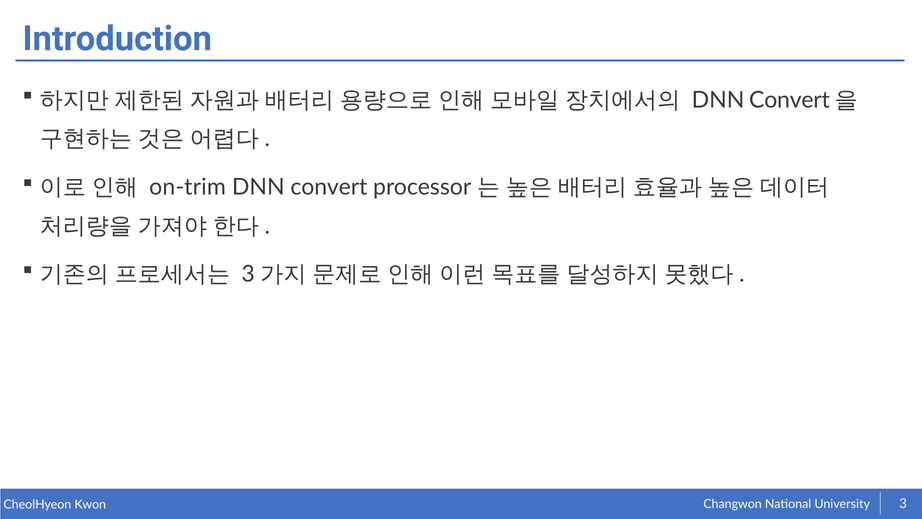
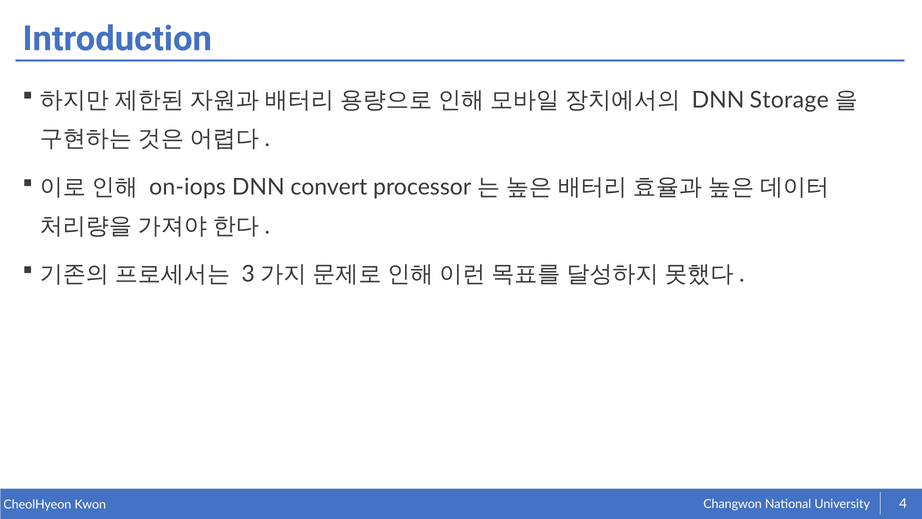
Convert at (789, 100): Convert -> Storage
on-trim: on-trim -> on-iops
3 at (903, 504): 3 -> 4
